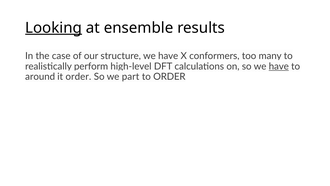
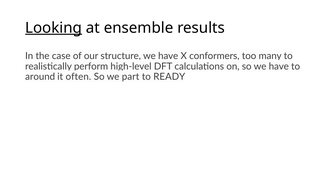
have at (279, 66) underline: present -> none
it order: order -> often
to ORDER: ORDER -> READY
